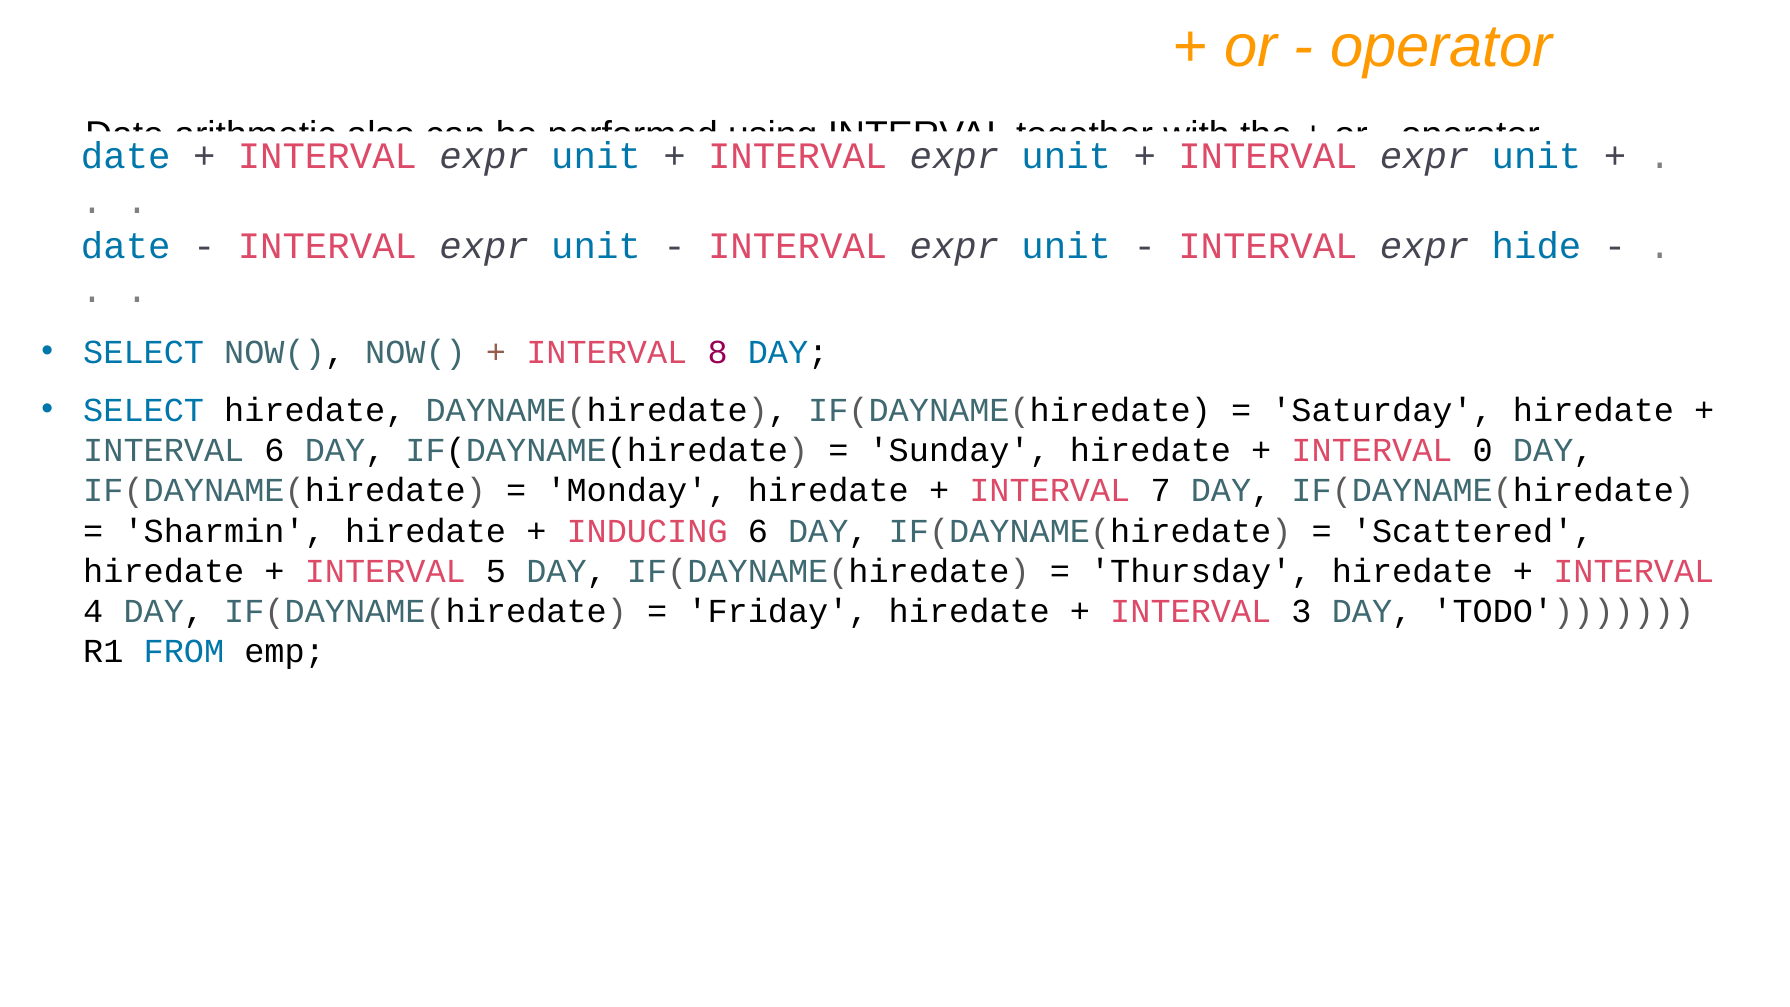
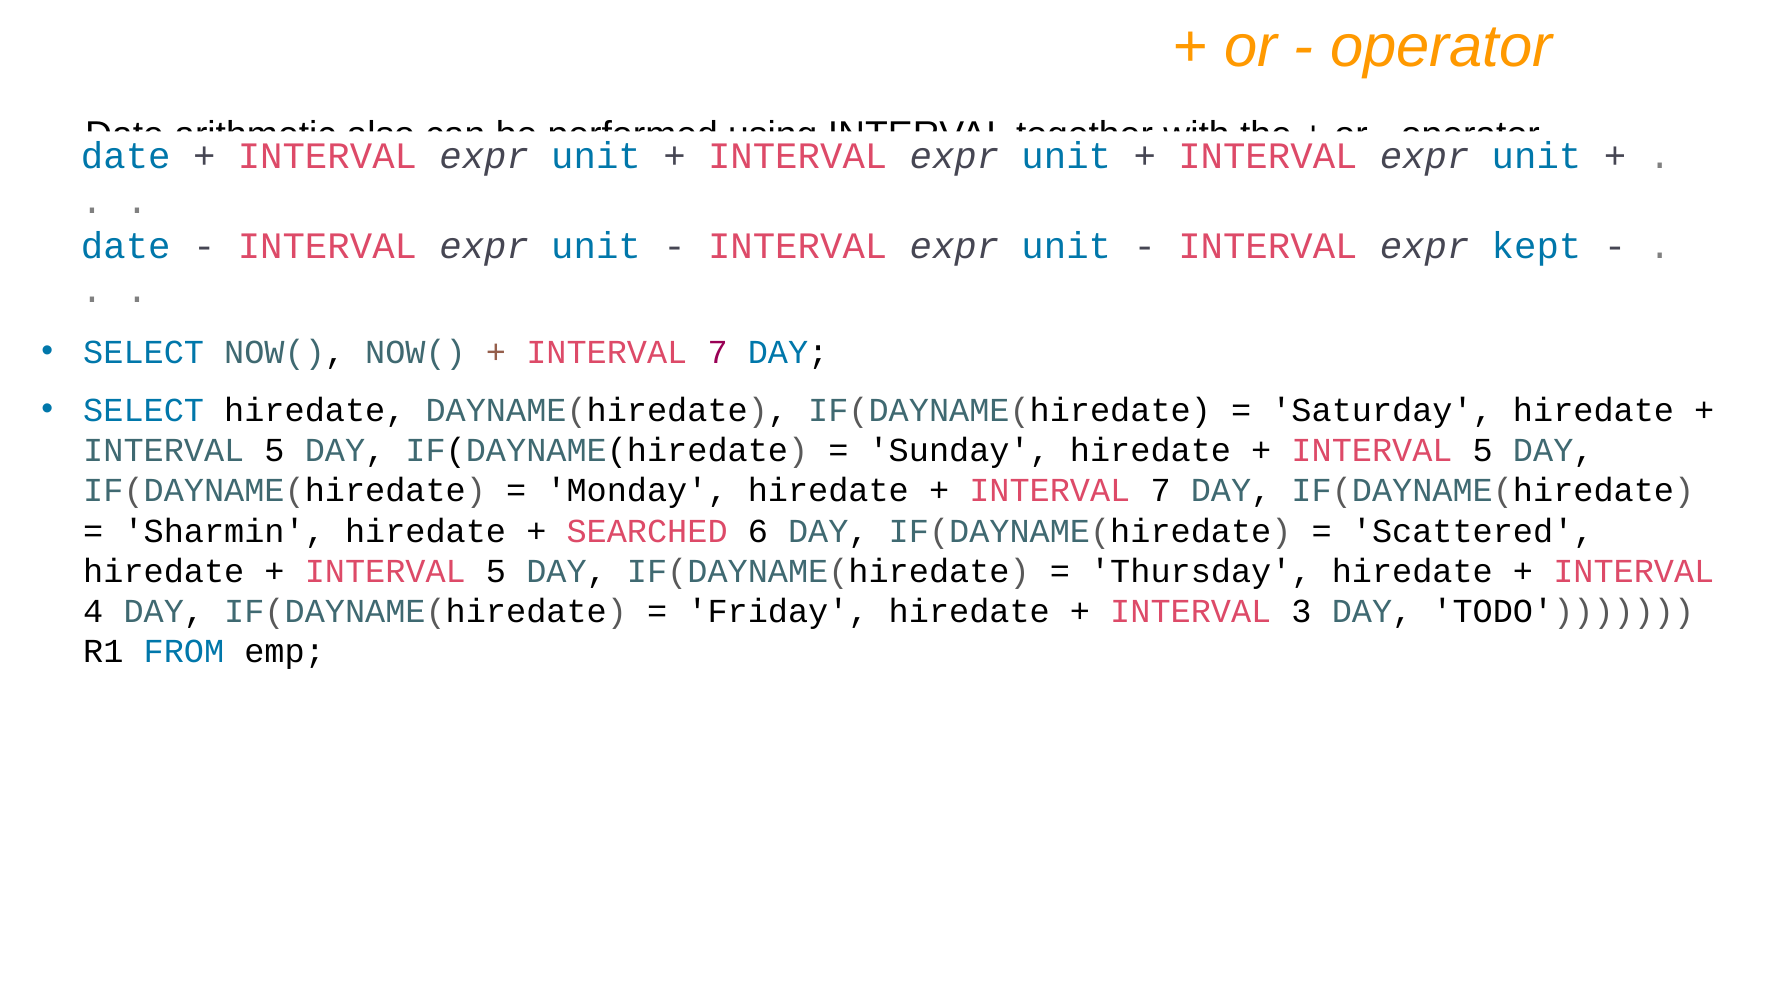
hide: hide -> kept
8 at (718, 352): 8 -> 7
6 at (275, 450): 6 -> 5
0 at (1483, 450): 0 -> 5
INDUCING: INDUCING -> SEARCHED
